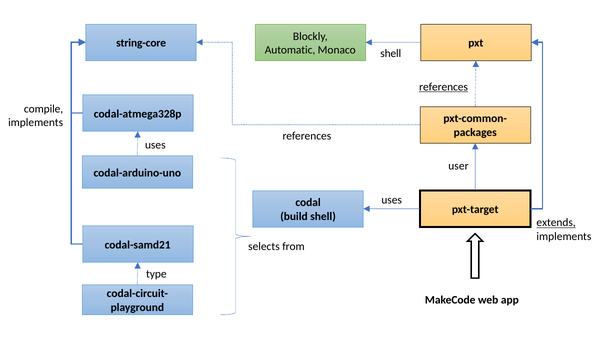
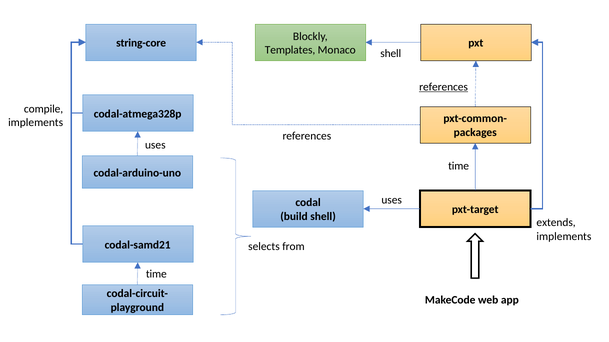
Automatic: Automatic -> Templates
user at (458, 166): user -> time
extends underline: present -> none
type at (156, 275): type -> time
